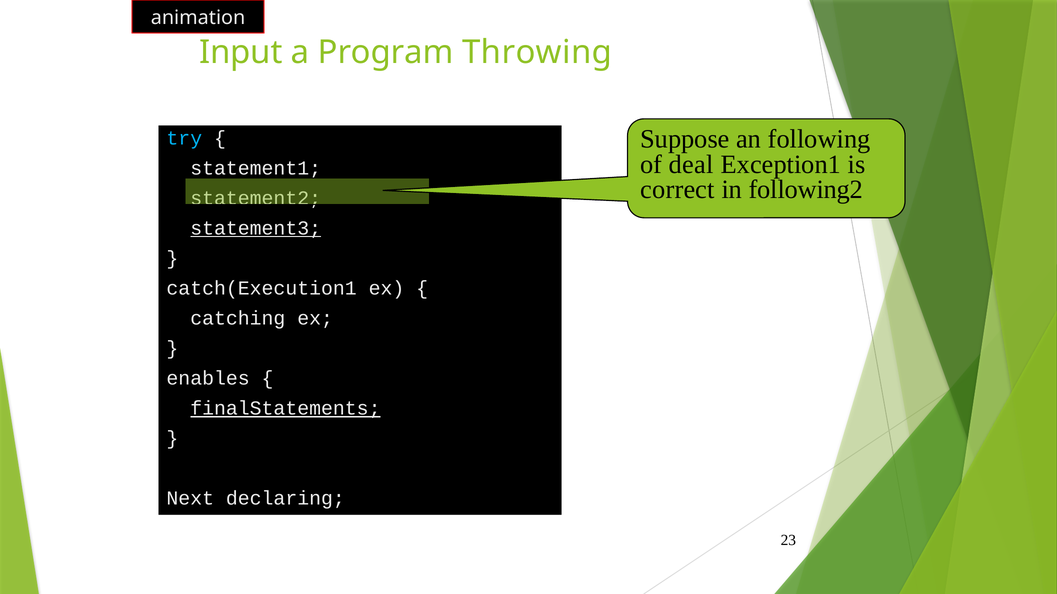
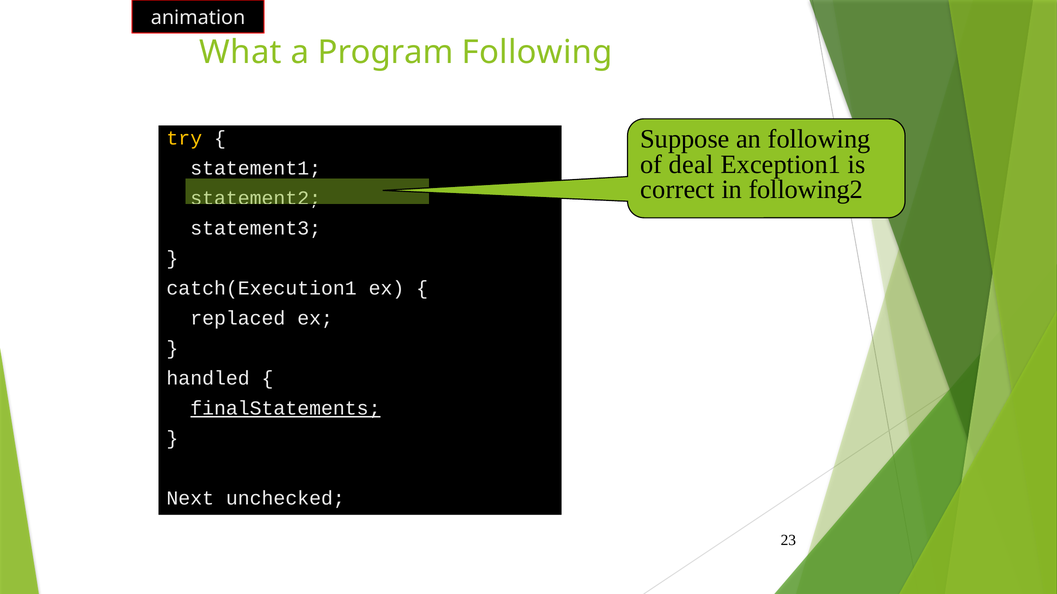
Input: Input -> What
Program Throwing: Throwing -> Following
try colour: light blue -> yellow
statement3 underline: present -> none
catching: catching -> replaced
enables: enables -> handled
declaring: declaring -> unchecked
